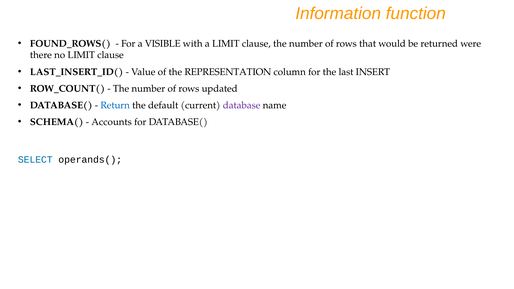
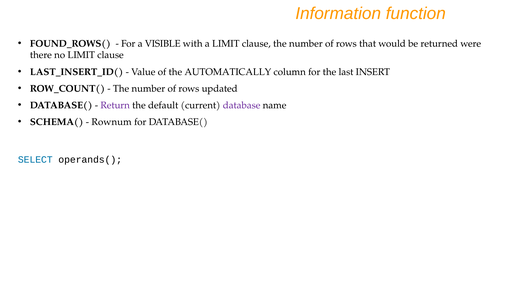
REPRESENTATION: REPRESENTATION -> AUTOMATICALLY
Return colour: blue -> purple
Accounts: Accounts -> Rownum
